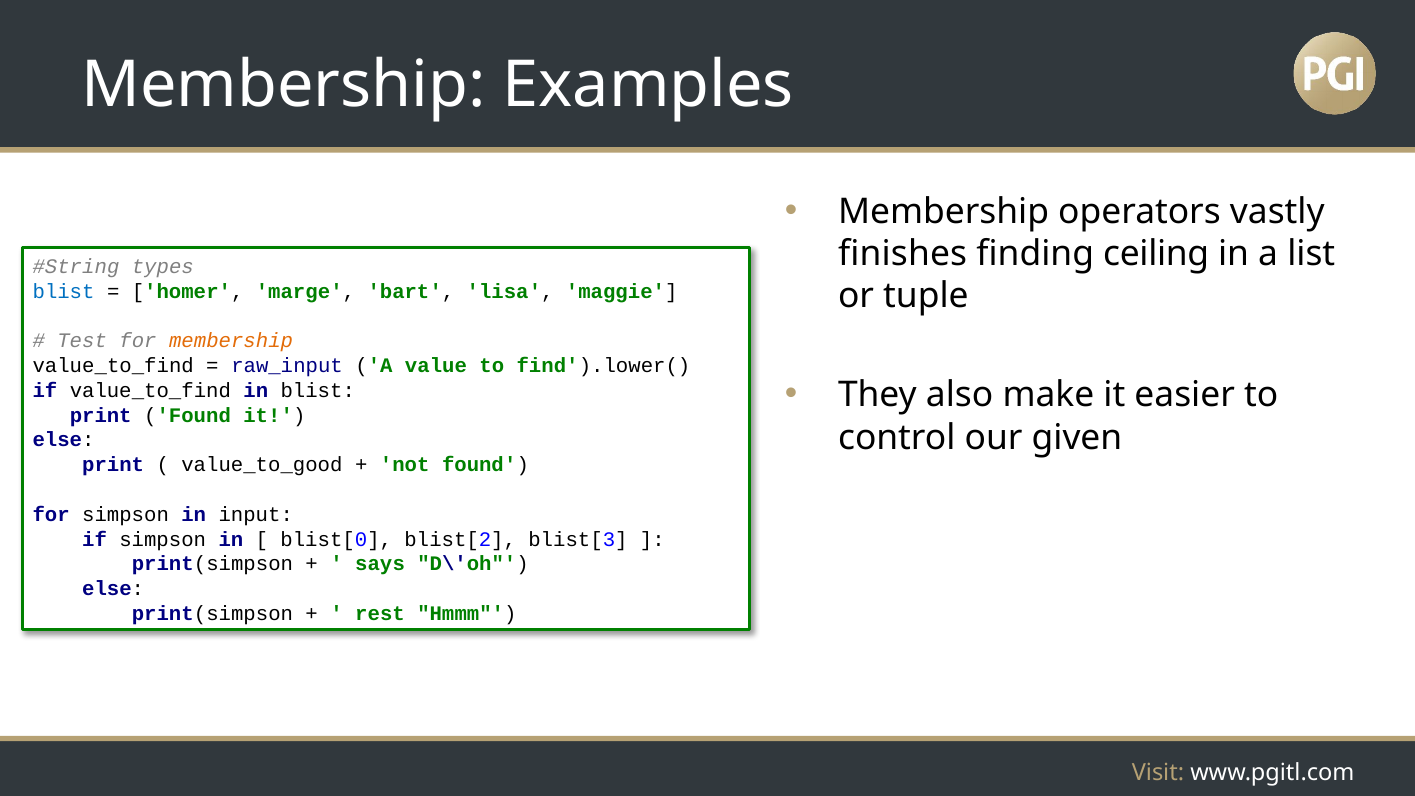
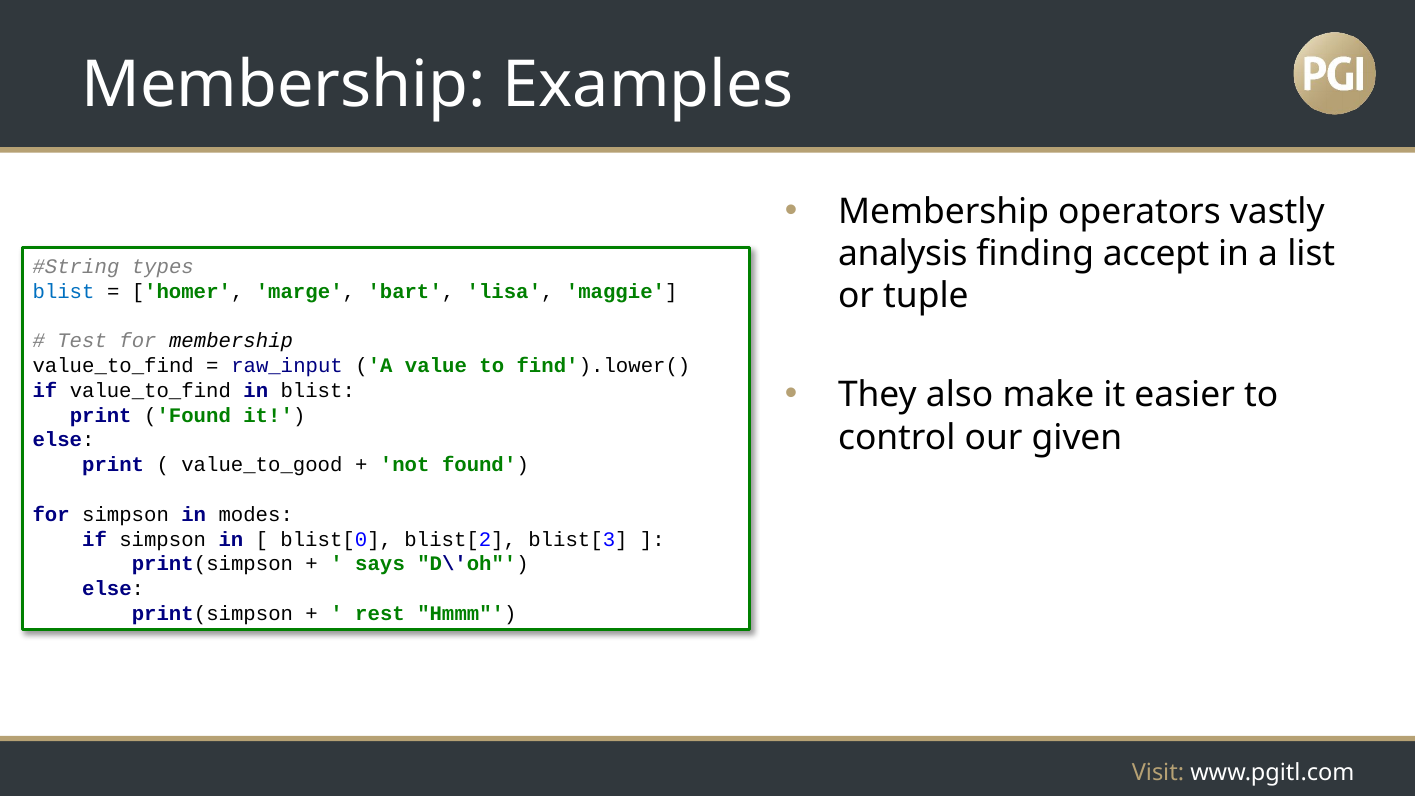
finishes: finishes -> analysis
ceiling: ceiling -> accept
membership at (231, 341) colour: orange -> black
input: input -> modes
